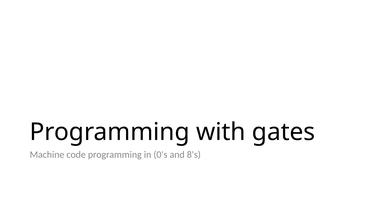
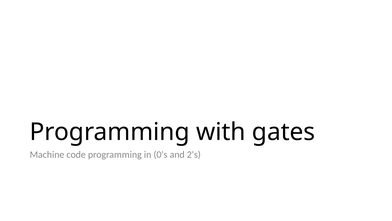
8's: 8's -> 2's
